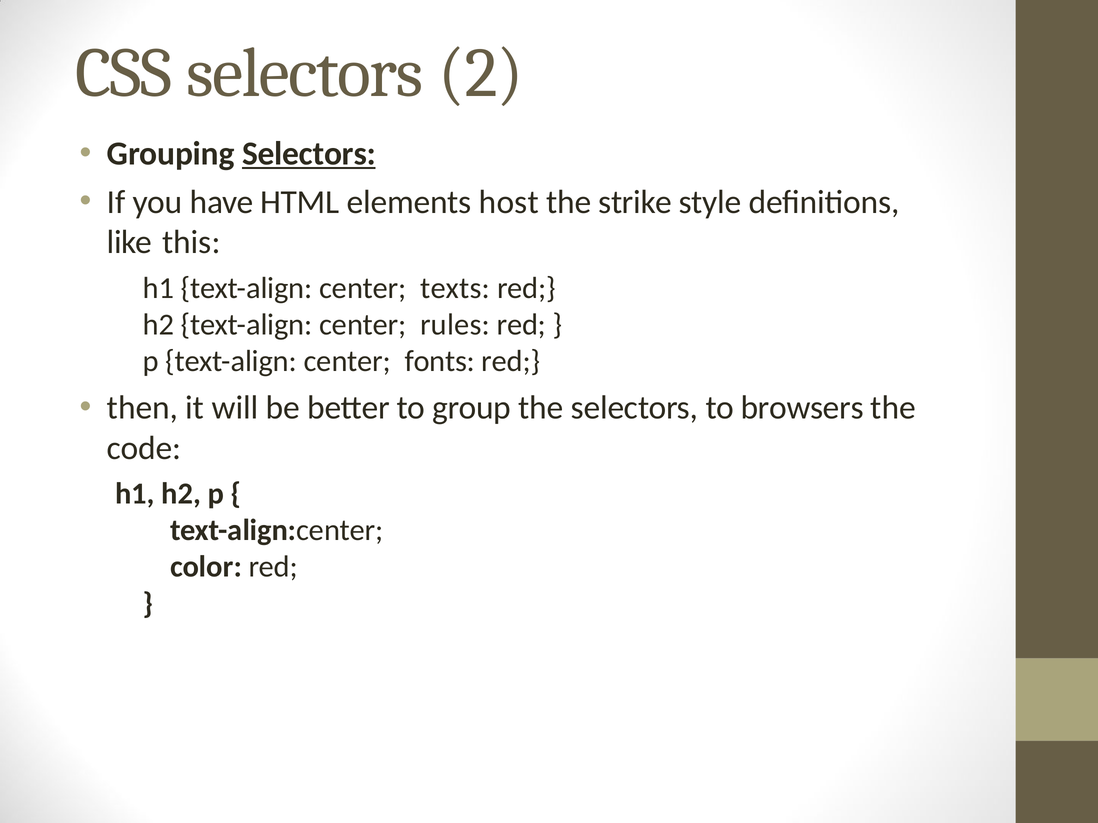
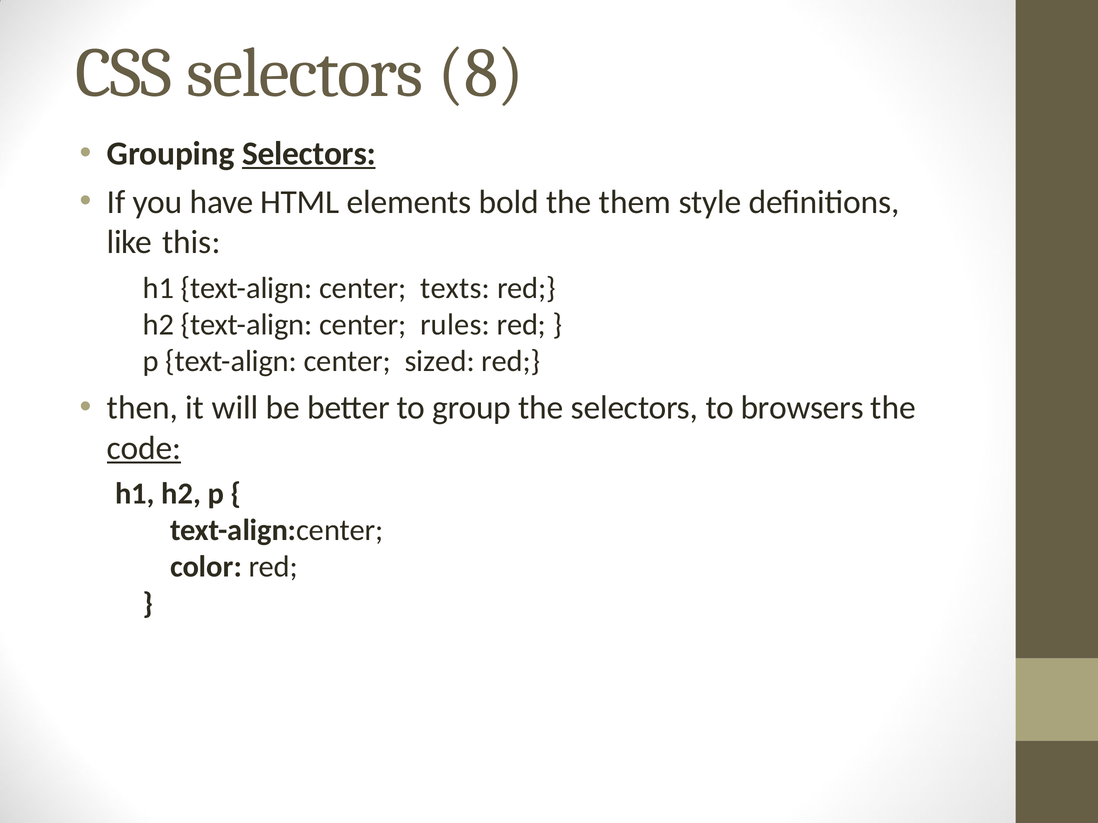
2: 2 -> 8
host: host -> bold
strike: strike -> them
fonts: fonts -> sized
code underline: none -> present
